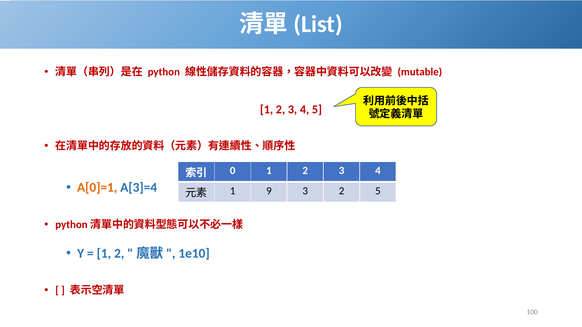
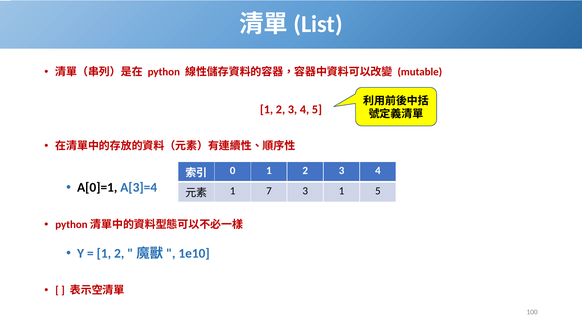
A[0]=1 colour: orange -> black
9: 9 -> 7
3 2: 2 -> 1
